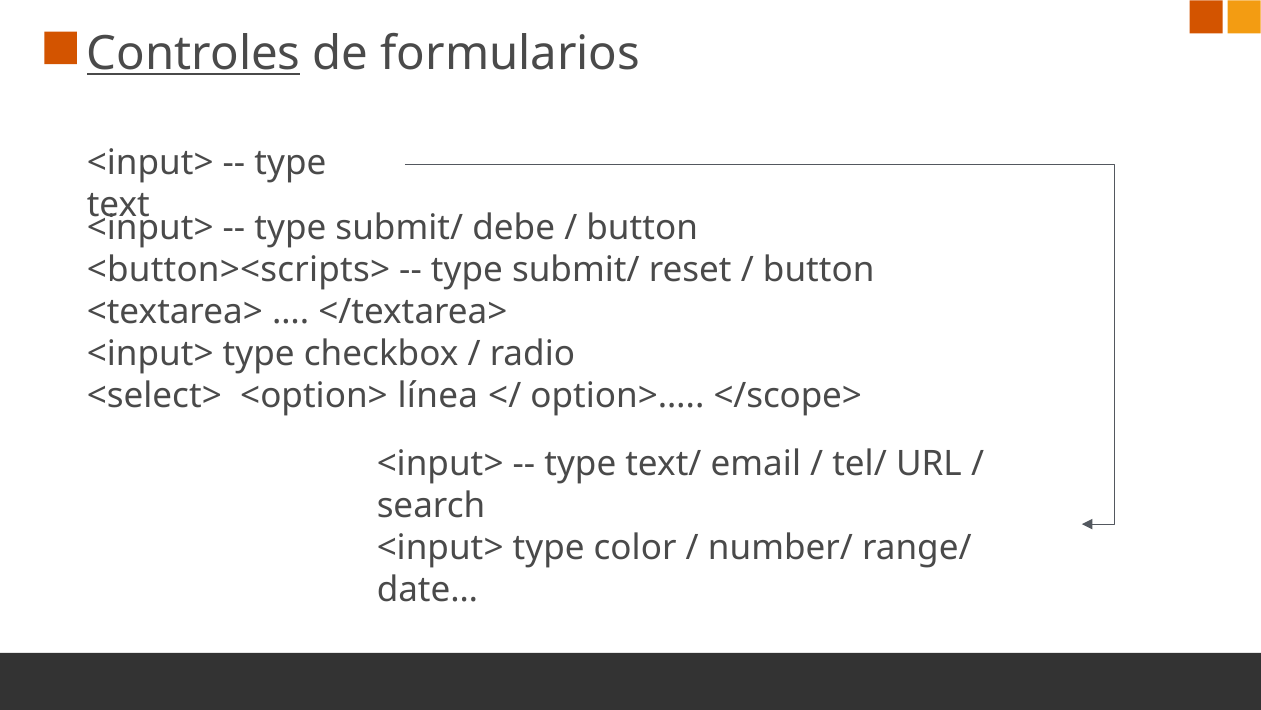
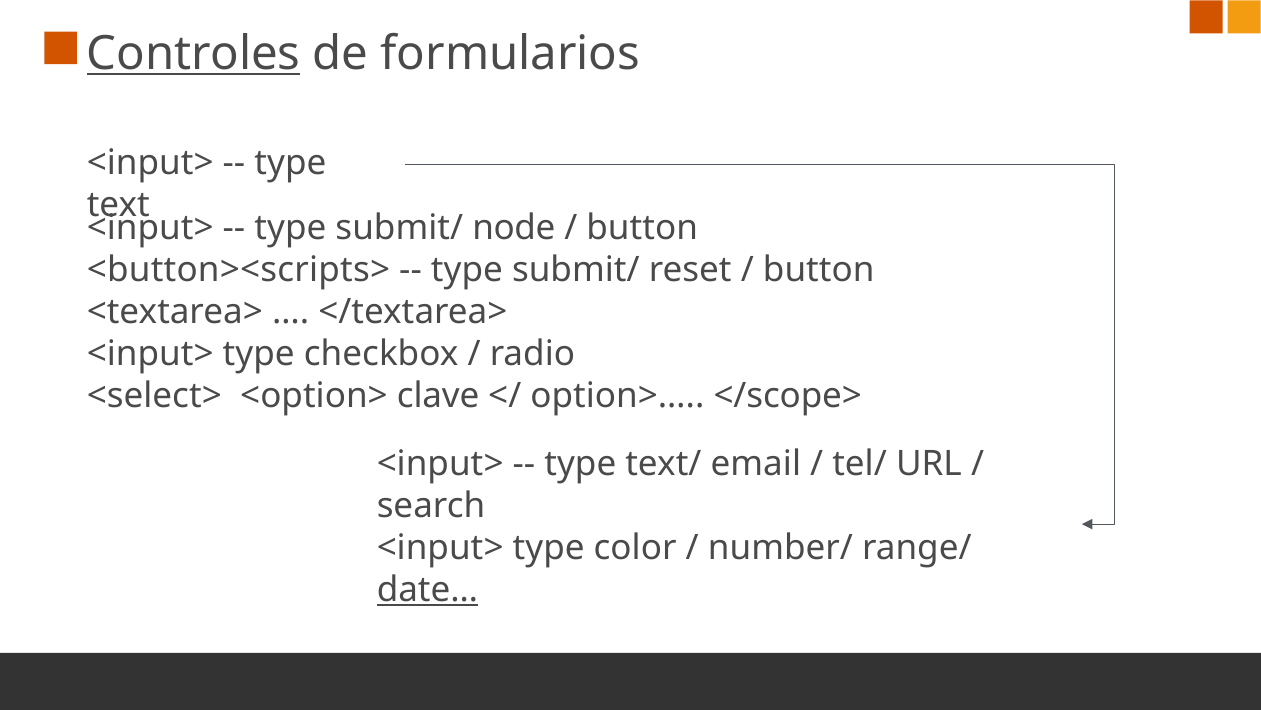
debe: debe -> node
línea: línea -> clave
date… underline: none -> present
